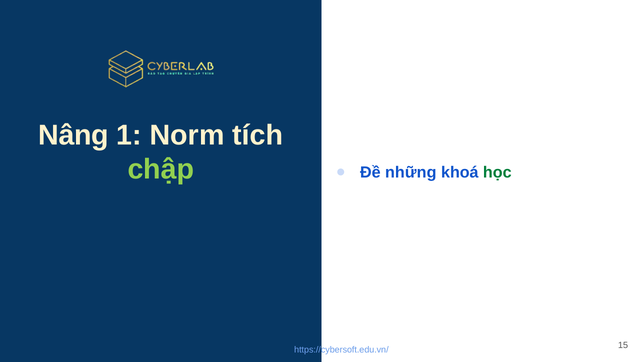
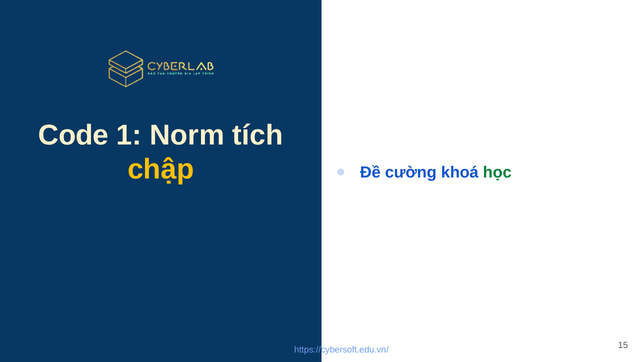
Nâng: Nâng -> Code
chập colour: light green -> yellow
những: những -> cường
